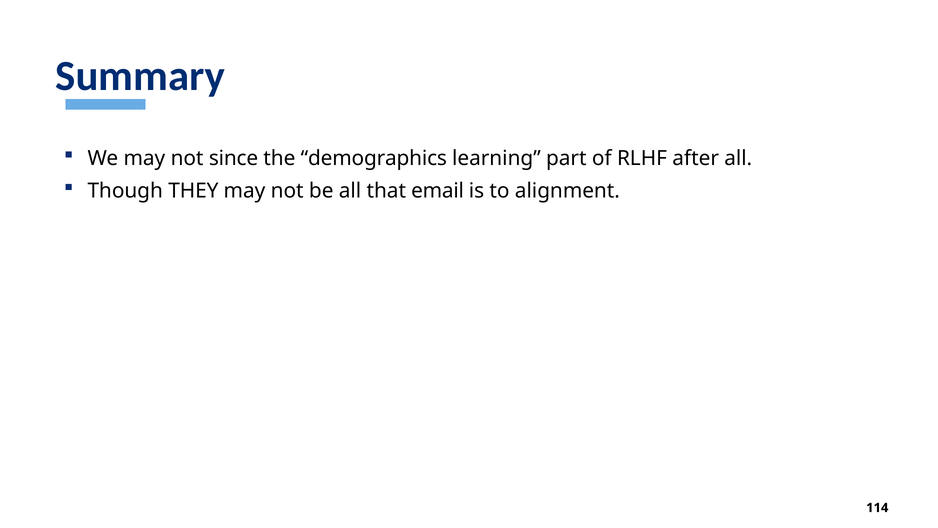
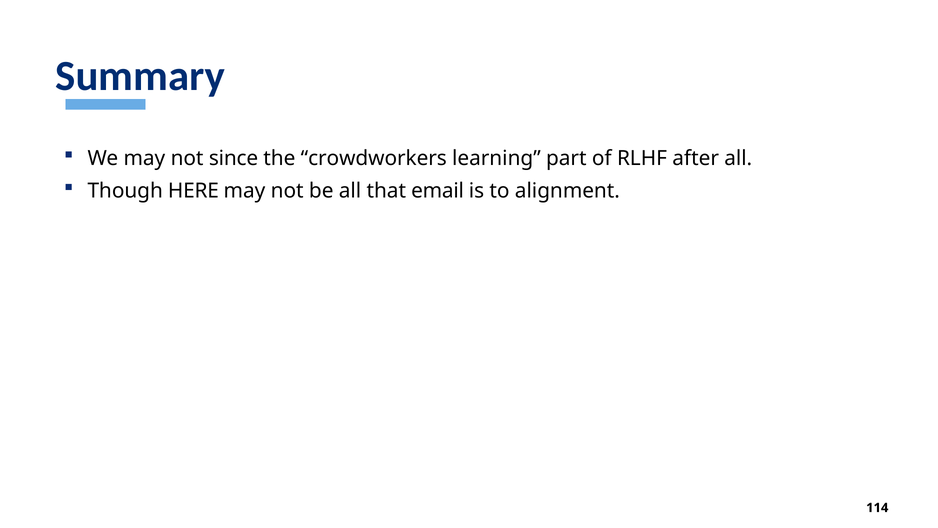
demographics: demographics -> crowdworkers
THEY: THEY -> HERE
